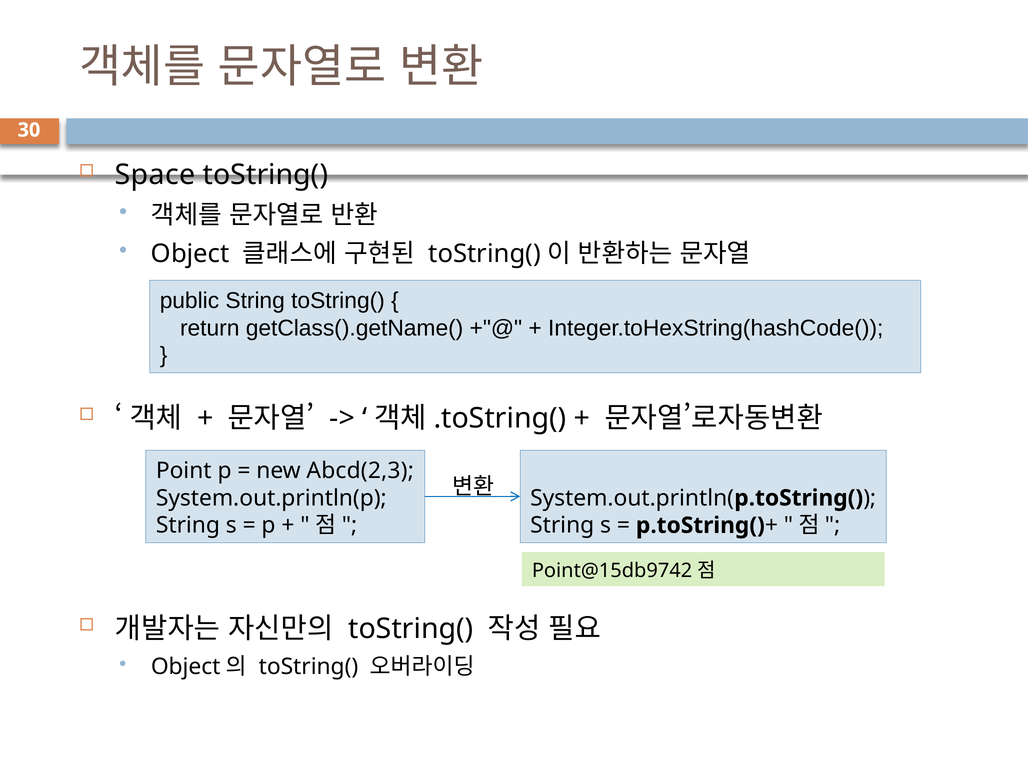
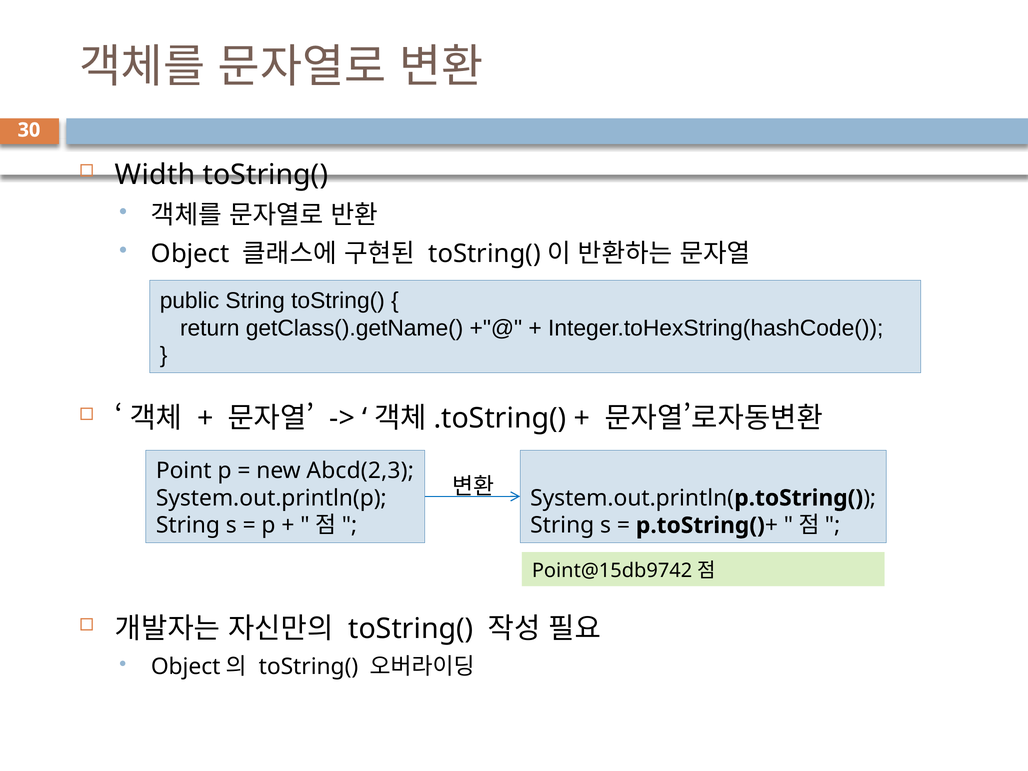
Space: Space -> Width
